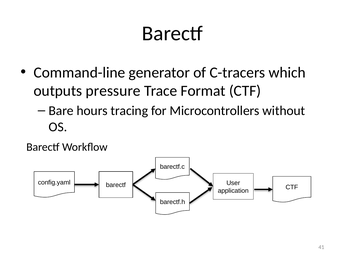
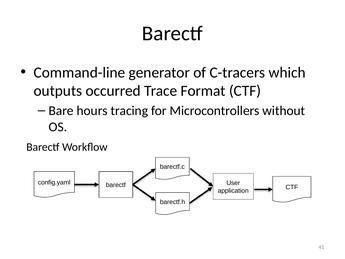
pressure: pressure -> occurred
